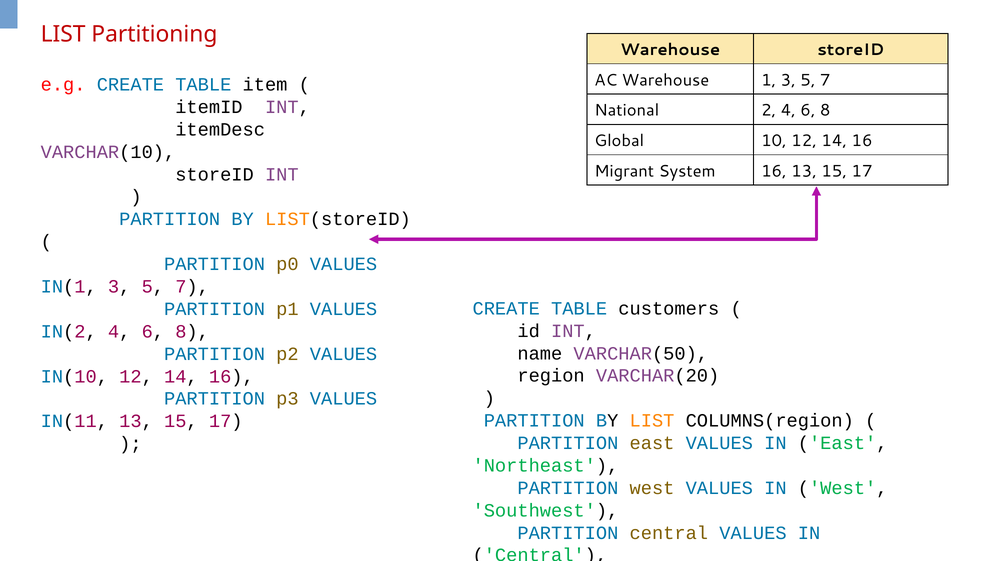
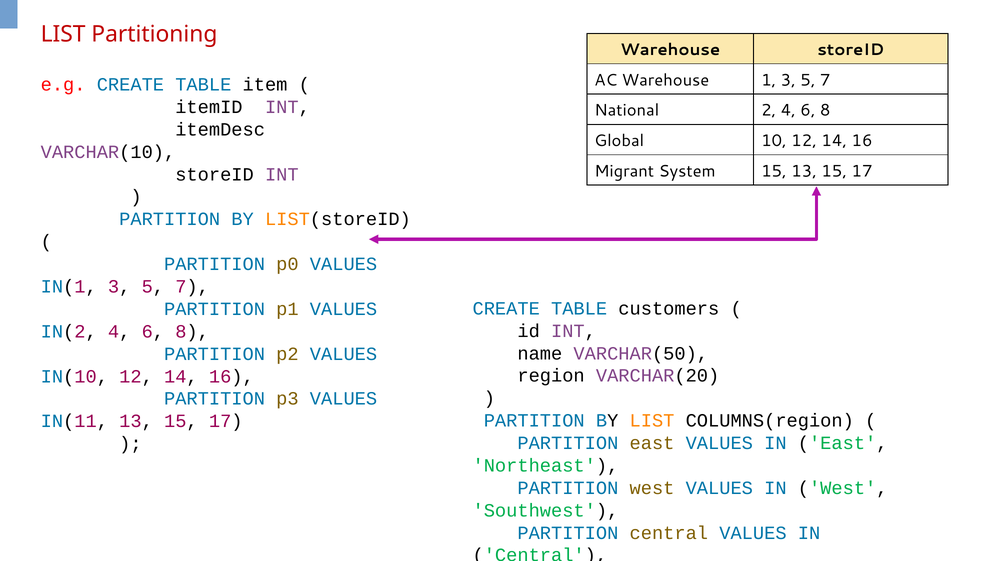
System 16: 16 -> 15
